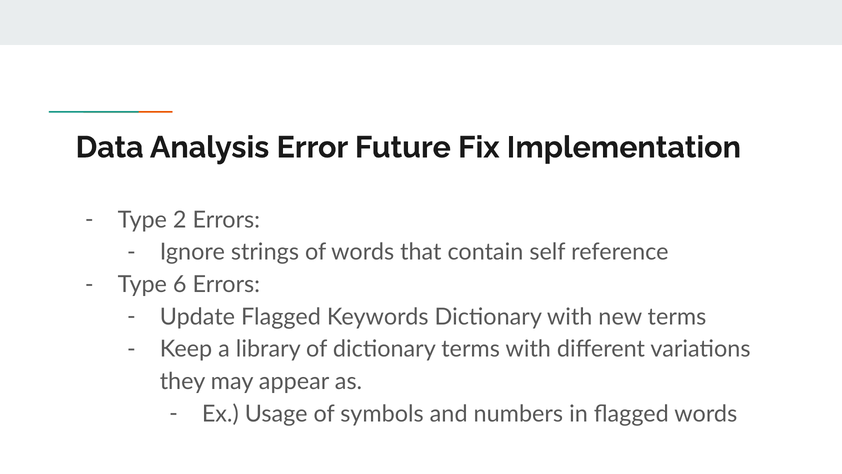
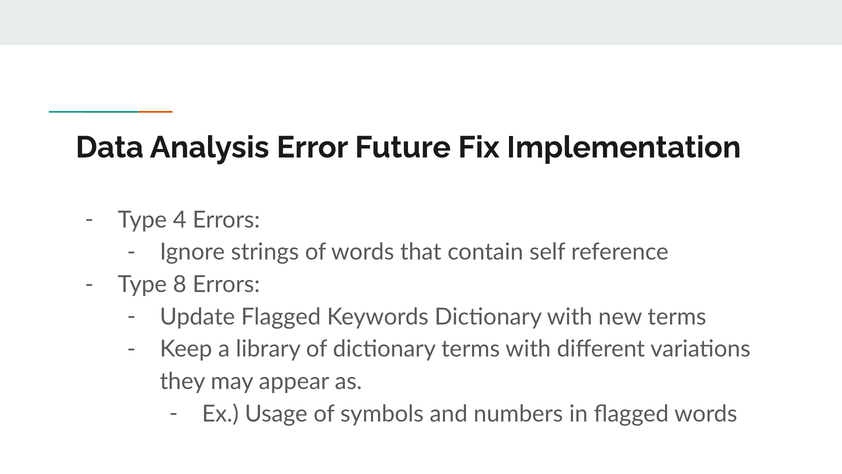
2: 2 -> 4
6: 6 -> 8
